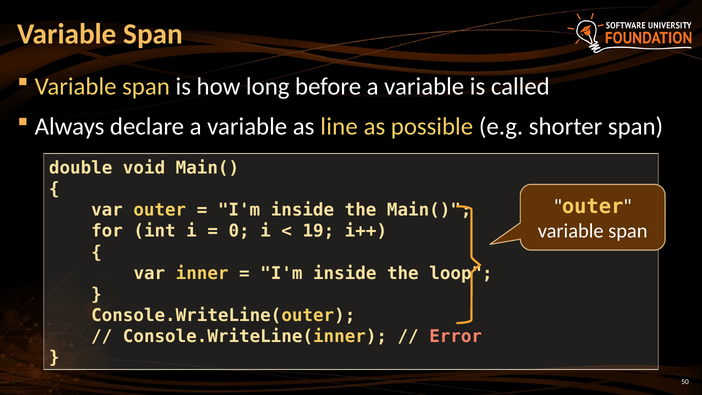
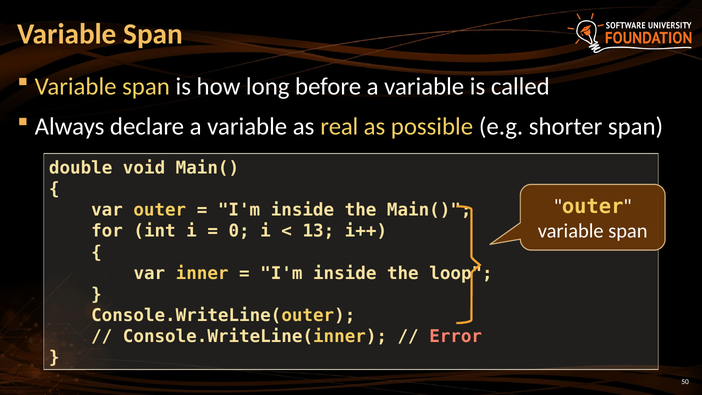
line: line -> real
19: 19 -> 13
